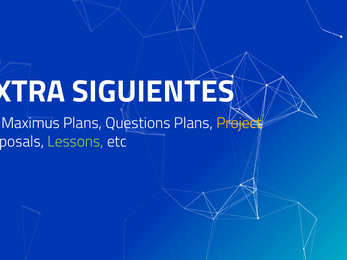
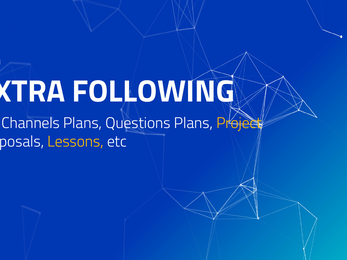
SIGUIENTES: SIGUIENTES -> FOLLOWING
Maximus: Maximus -> Channels
Lessons colour: light green -> yellow
